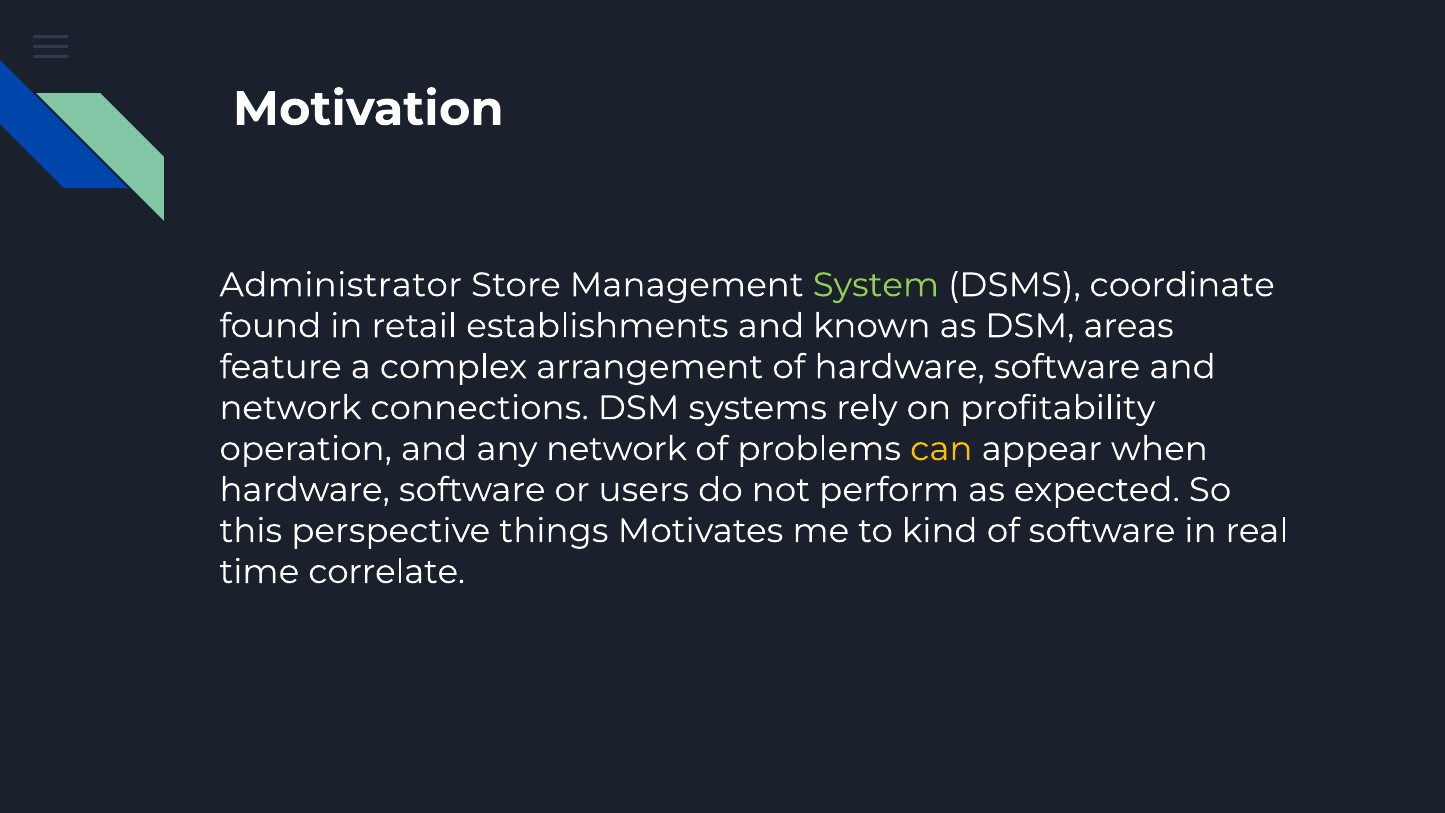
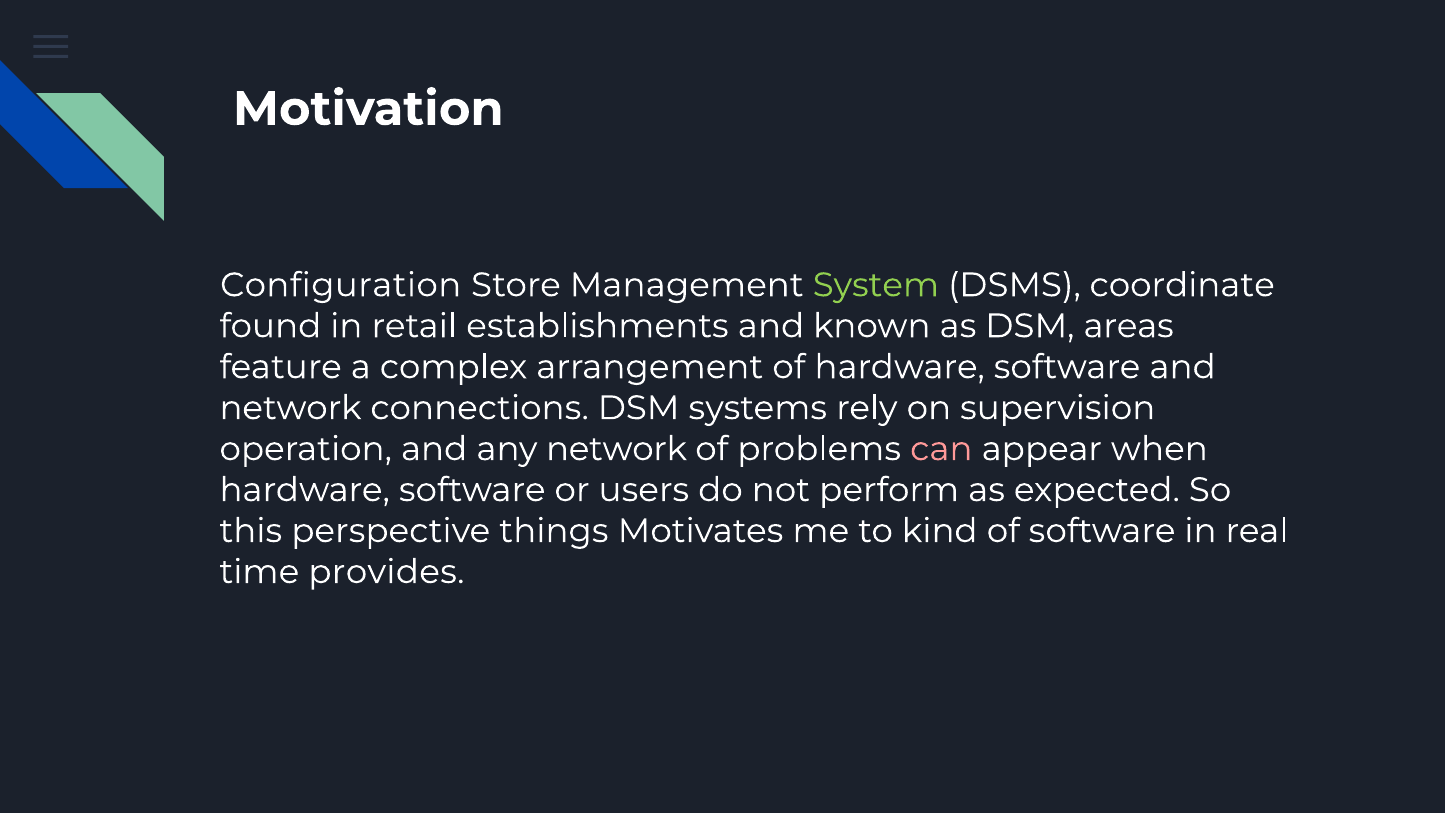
Administrator: Administrator -> Configuration
profitability: profitability -> supervision
can colour: yellow -> pink
correlate: correlate -> provides
